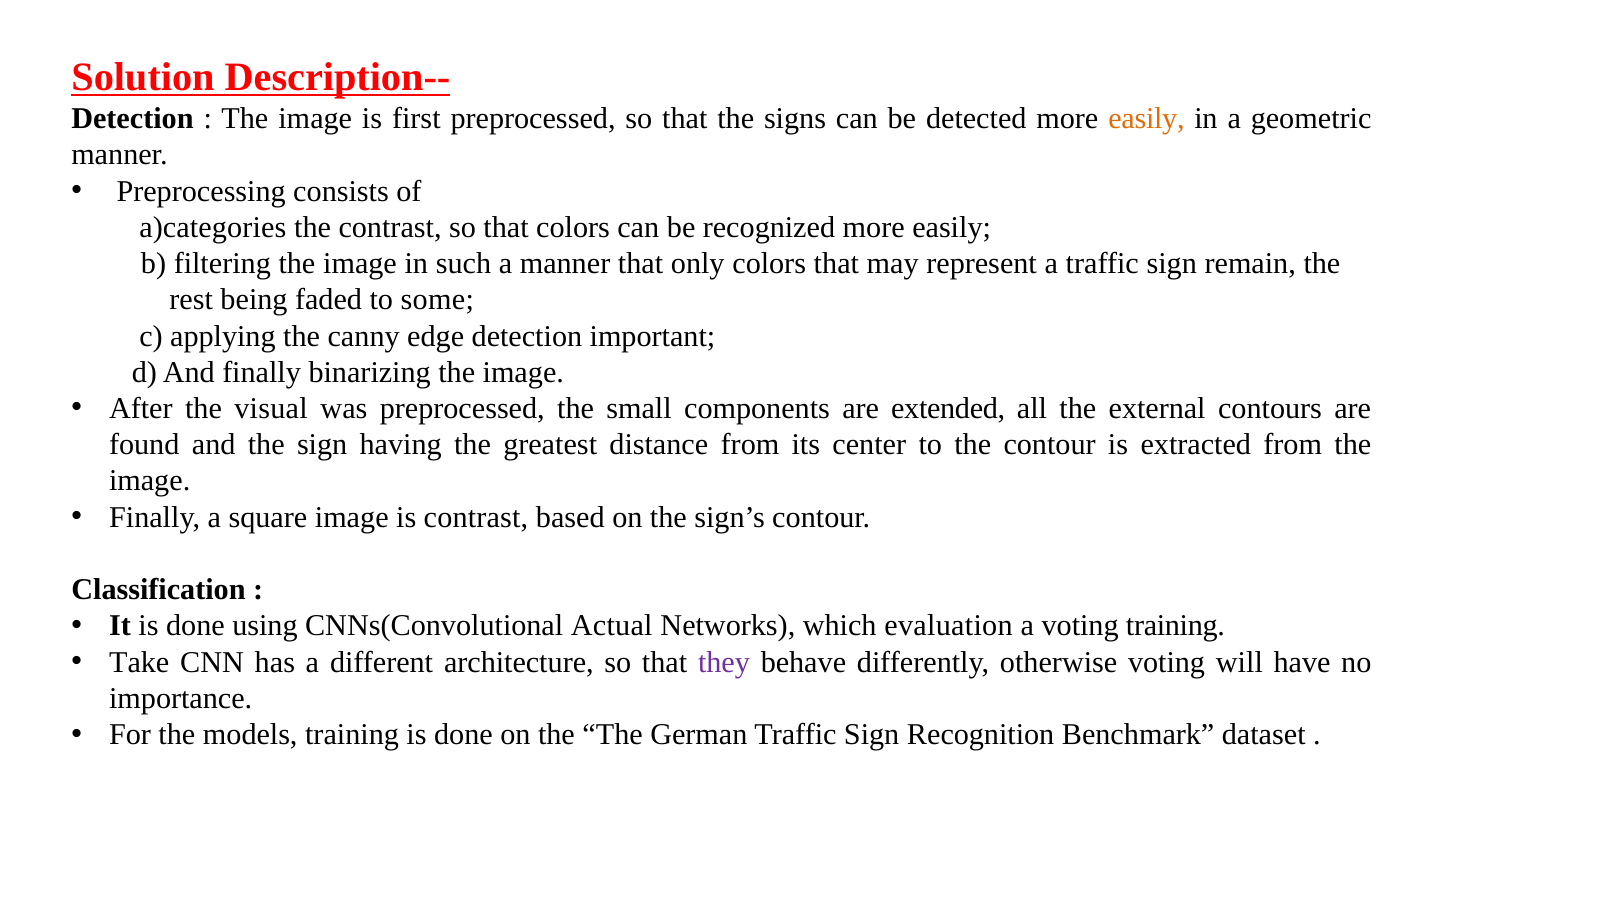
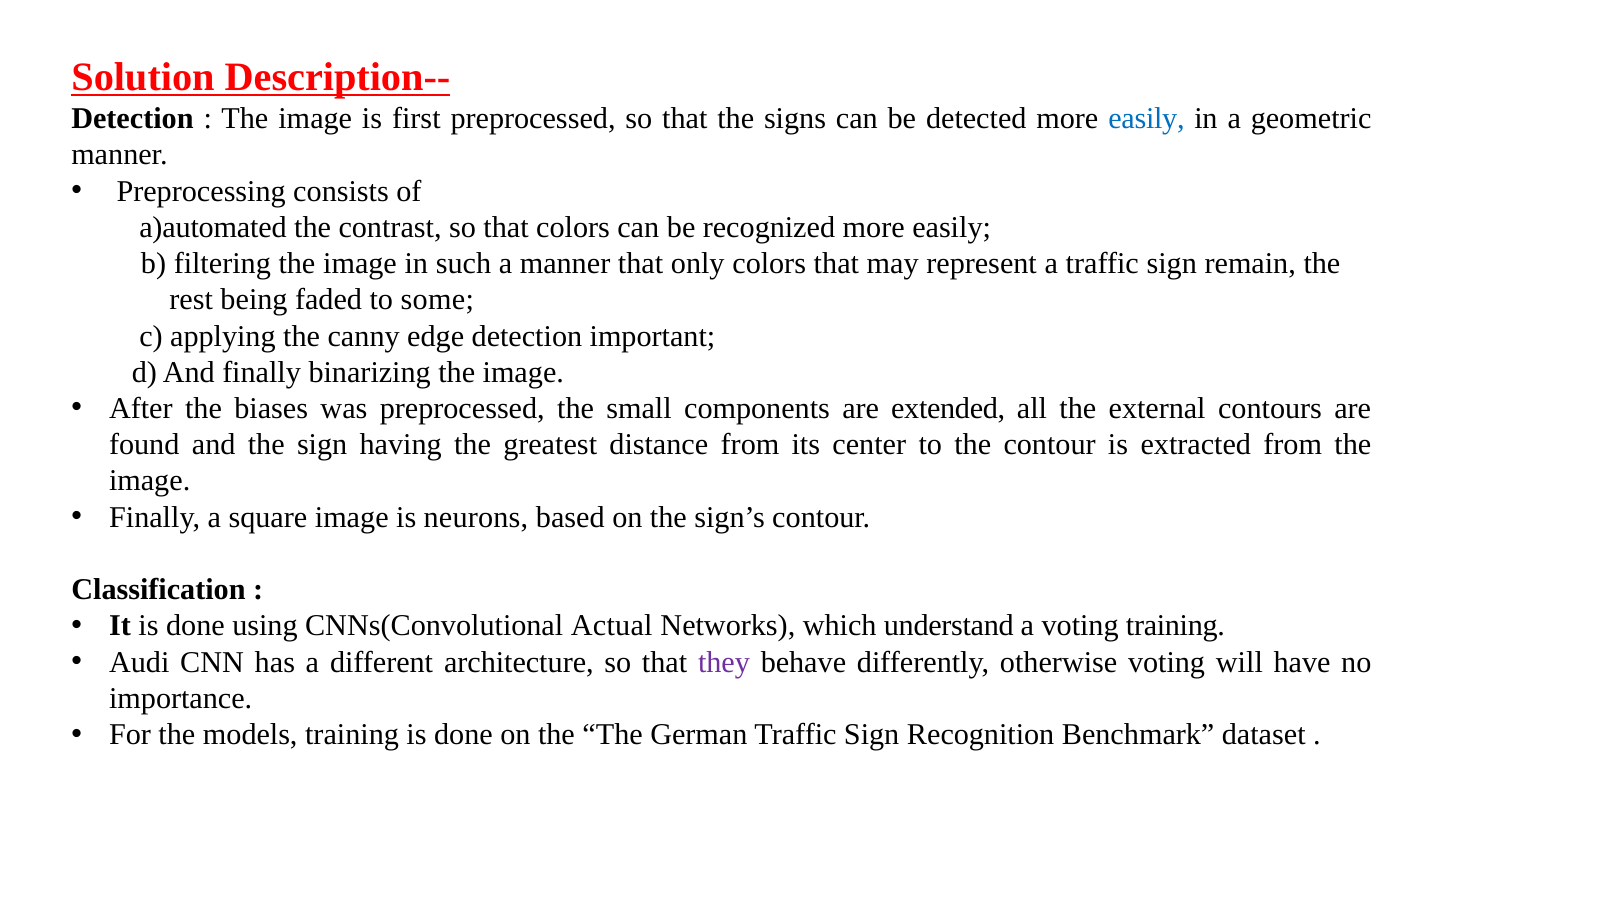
easily at (1146, 119) colour: orange -> blue
a)categories: a)categories -> a)automated
visual: visual -> biases
is contrast: contrast -> neurons
evaluation: evaluation -> understand
Take: Take -> Audi
